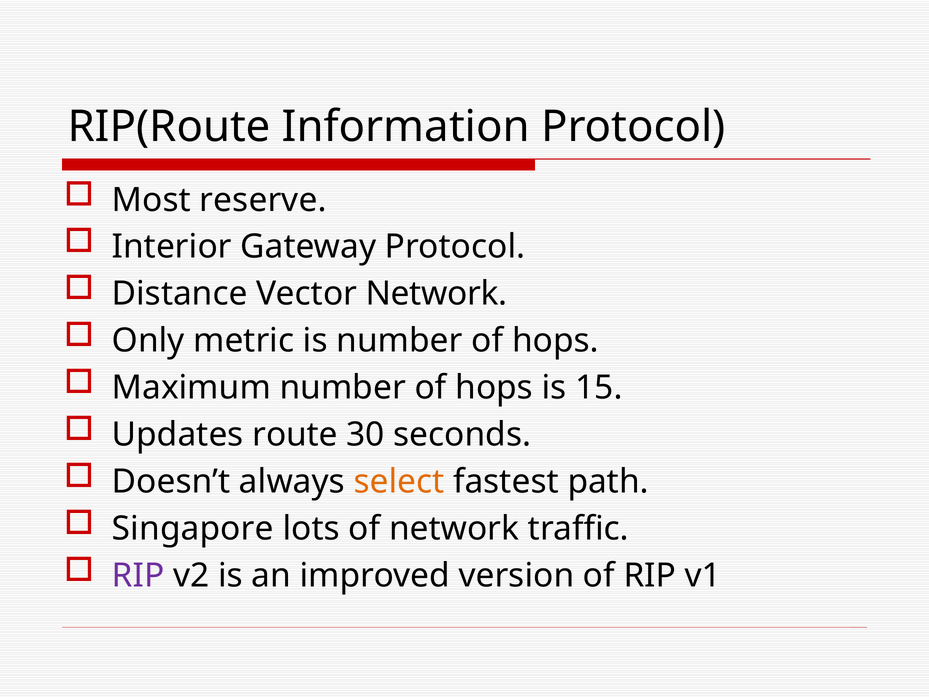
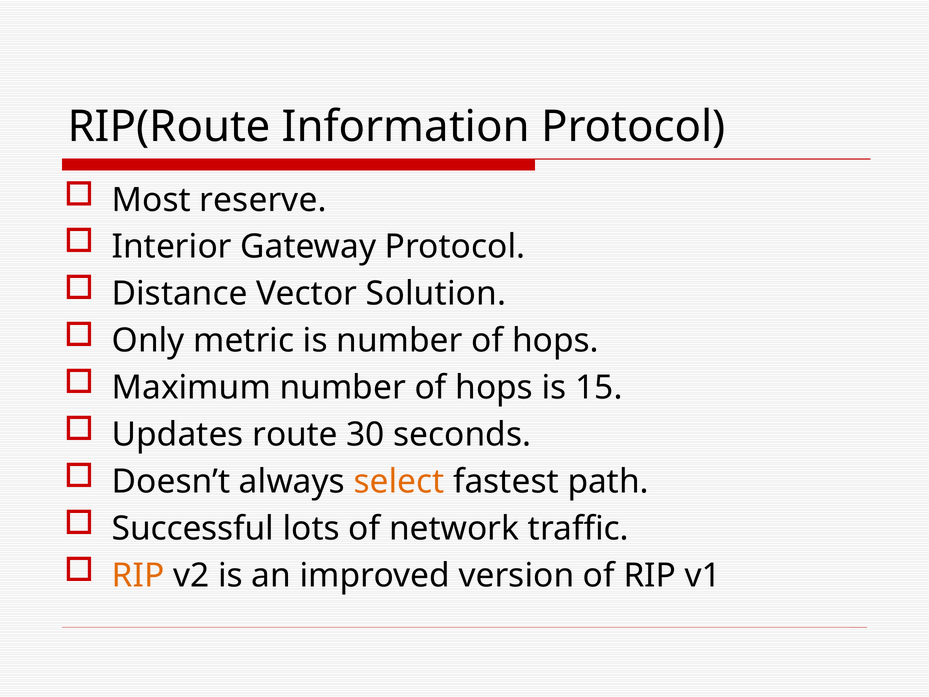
Vector Network: Network -> Solution
Singapore: Singapore -> Successful
RIP at (138, 575) colour: purple -> orange
